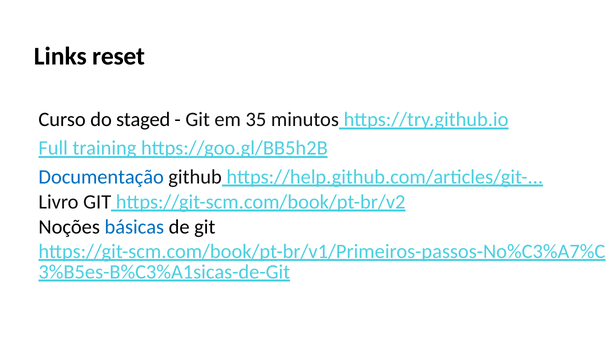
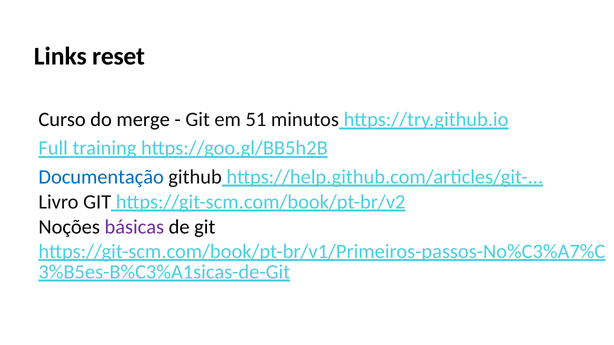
staged: staged -> merge
35: 35 -> 51
básicas colour: blue -> purple
